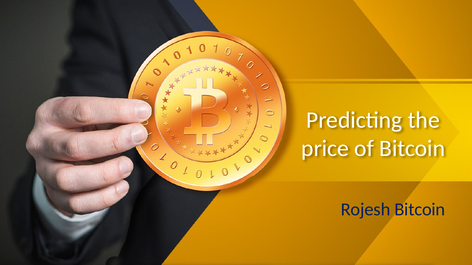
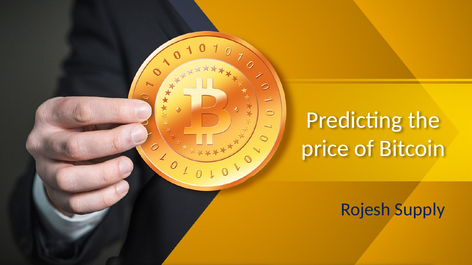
Rojesh Bitcoin: Bitcoin -> Supply
